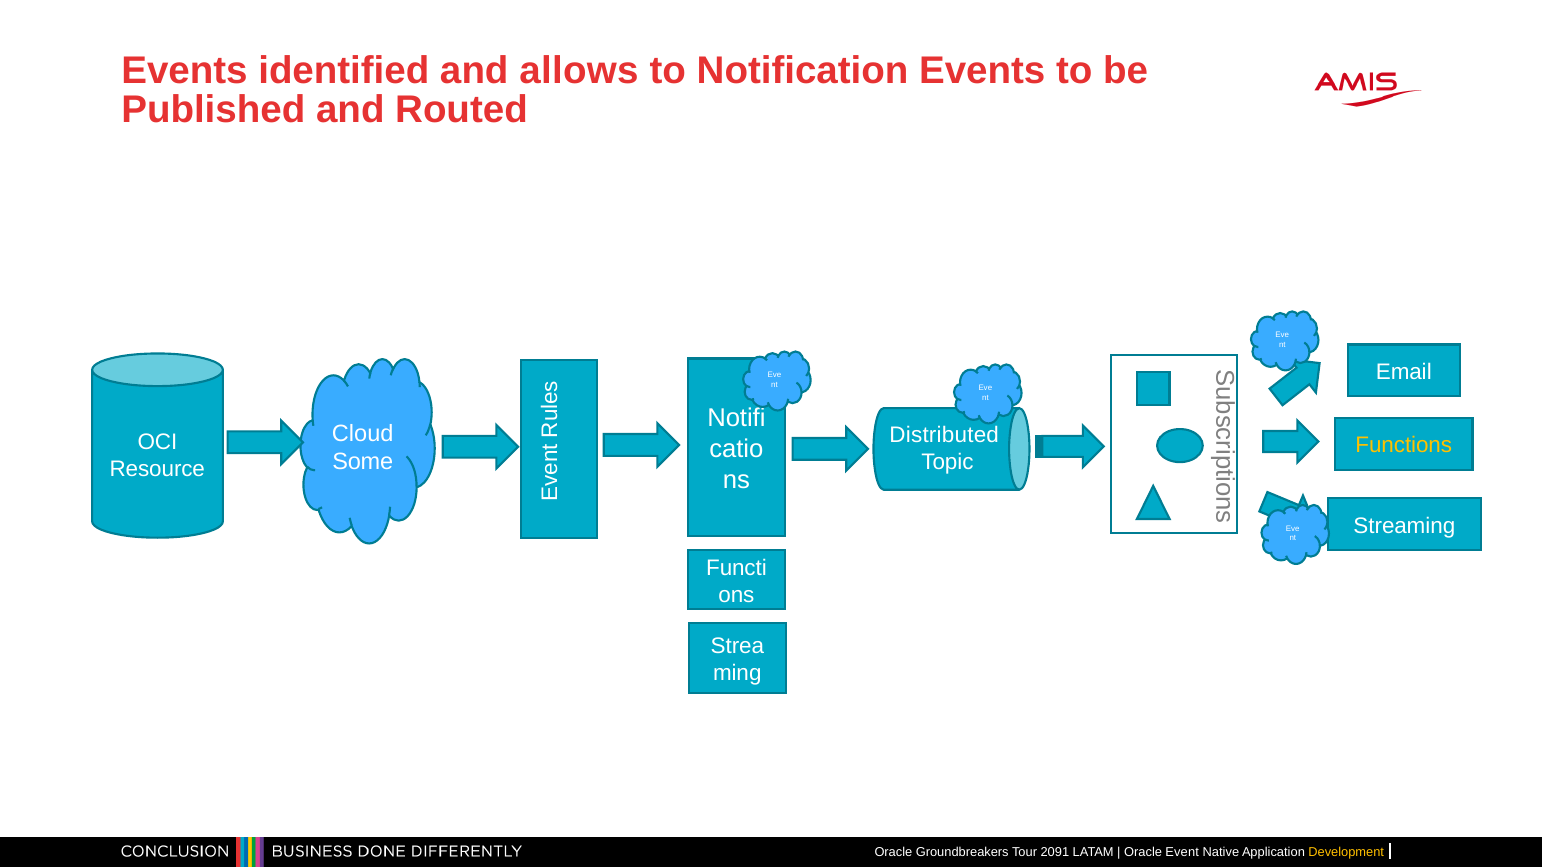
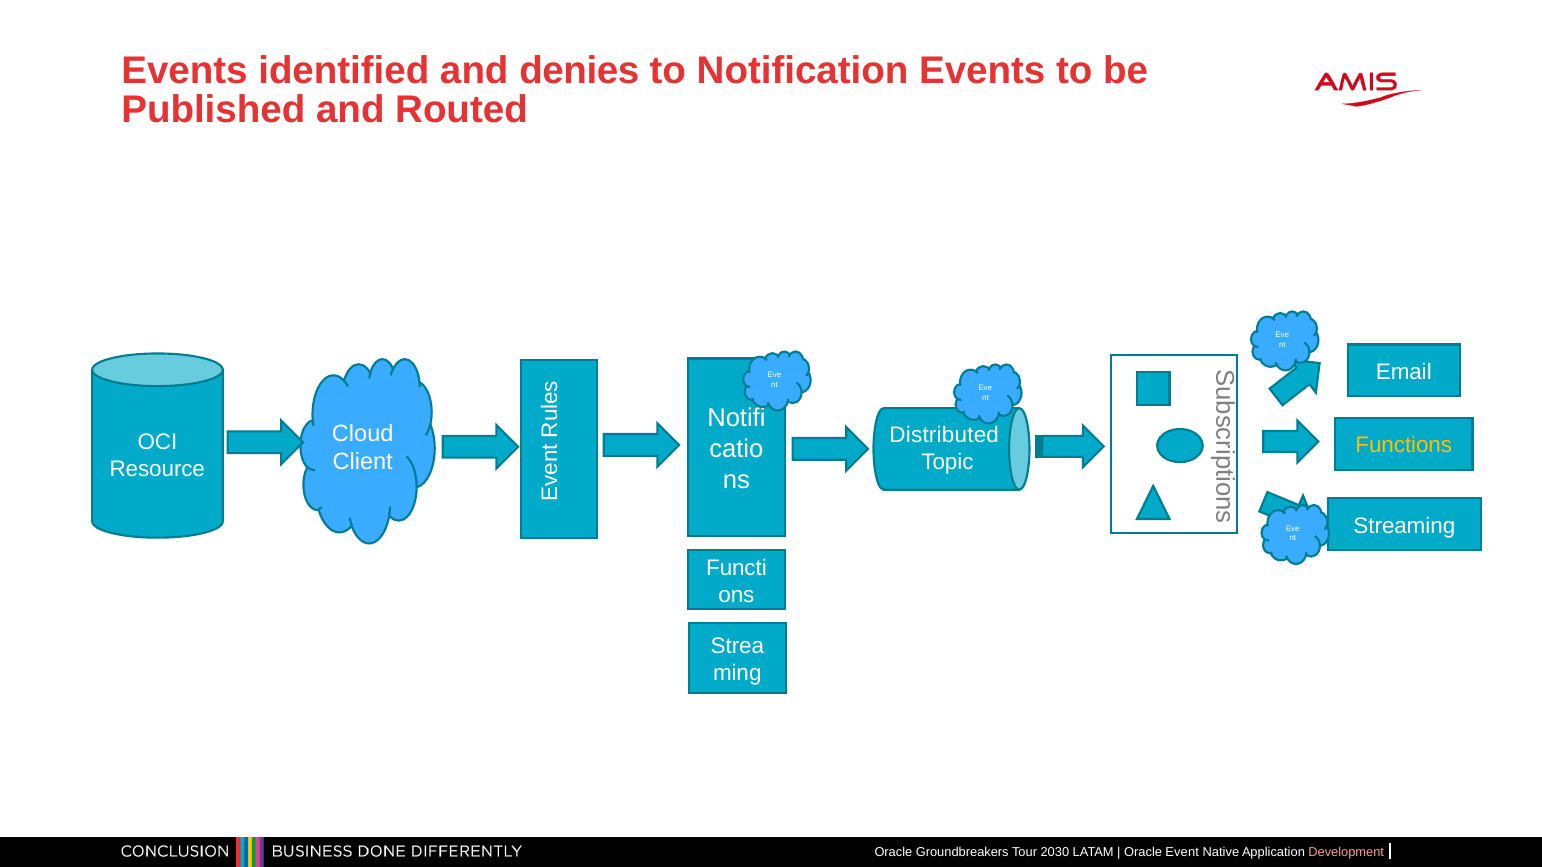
allows: allows -> denies
Some: Some -> Client
2091: 2091 -> 2030
Development colour: yellow -> pink
